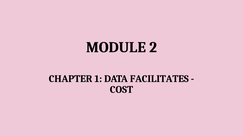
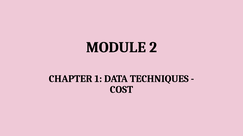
FACILITATES: FACILITATES -> TECHNIQUES
